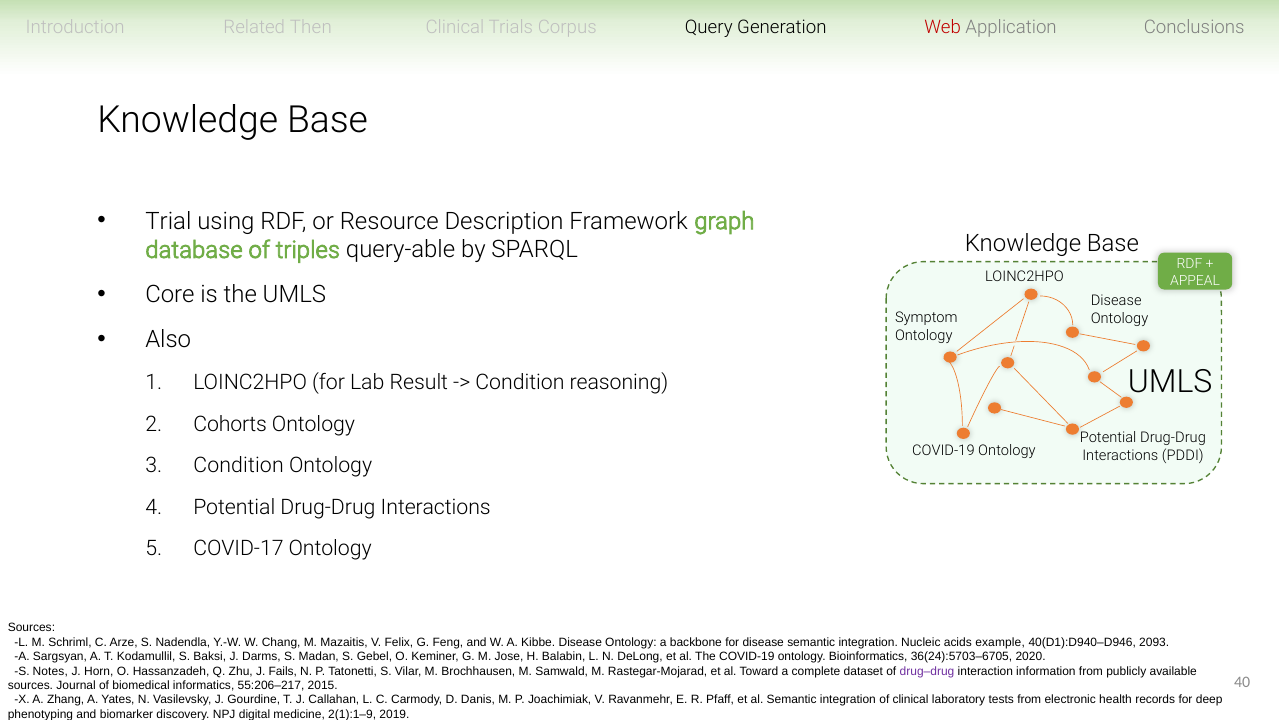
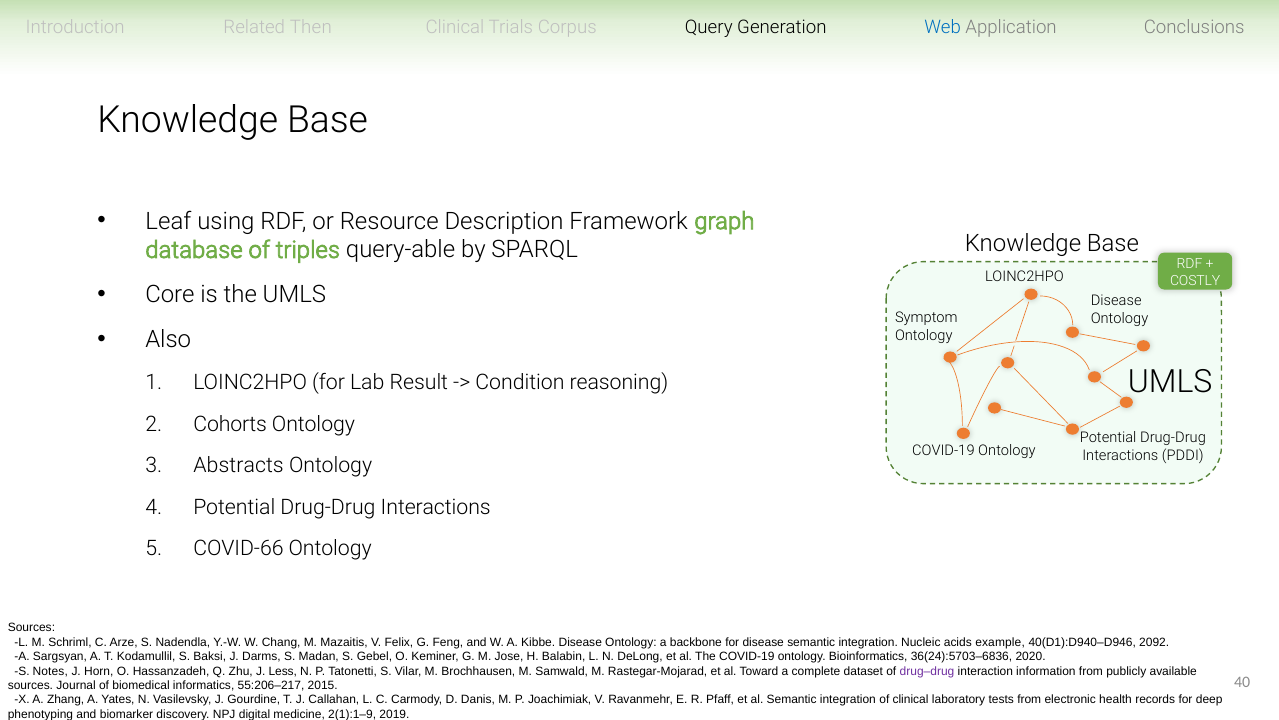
Web colour: red -> blue
Trial: Trial -> Leaf
APPEAL: APPEAL -> COSTLY
Condition at (238, 465): Condition -> Abstracts
COVID-17: COVID-17 -> COVID-66
2093: 2093 -> 2092
36(24):5703–6705: 36(24):5703–6705 -> 36(24):5703–6836
Fails: Fails -> Less
